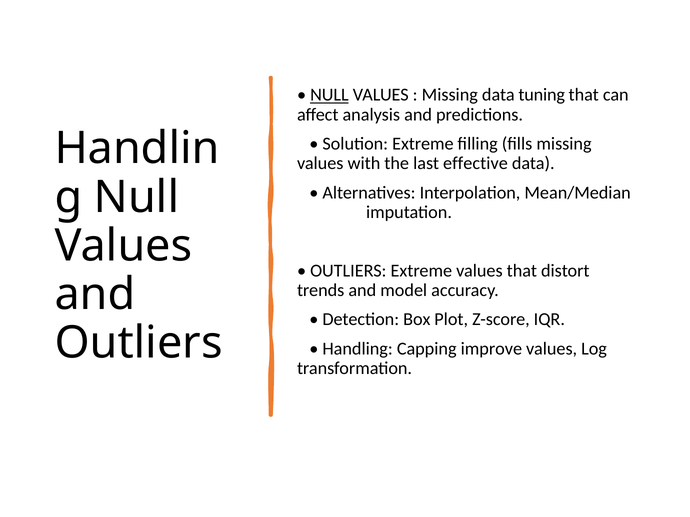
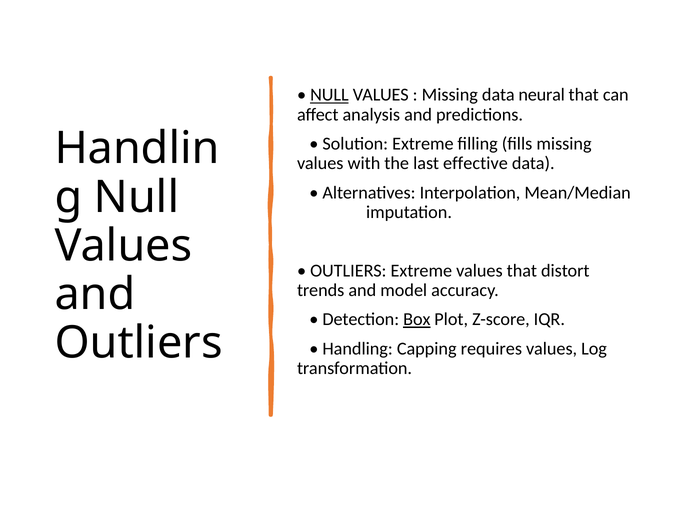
tuning: tuning -> neural
Box underline: none -> present
improve: improve -> requires
